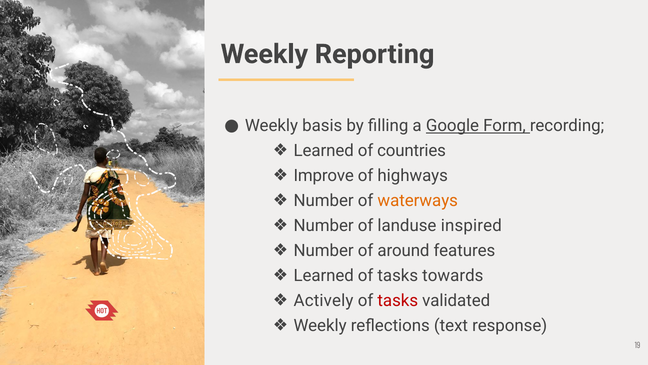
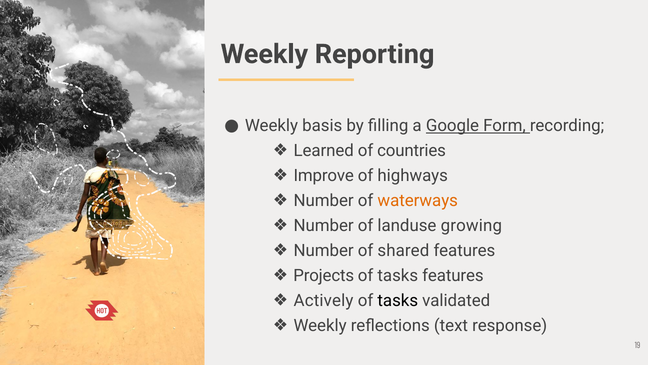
inspired: inspired -> growing
around: around -> shared
Learned at (324, 276): Learned -> Projects
tasks towards: towards -> features
tasks at (398, 300) colour: red -> black
